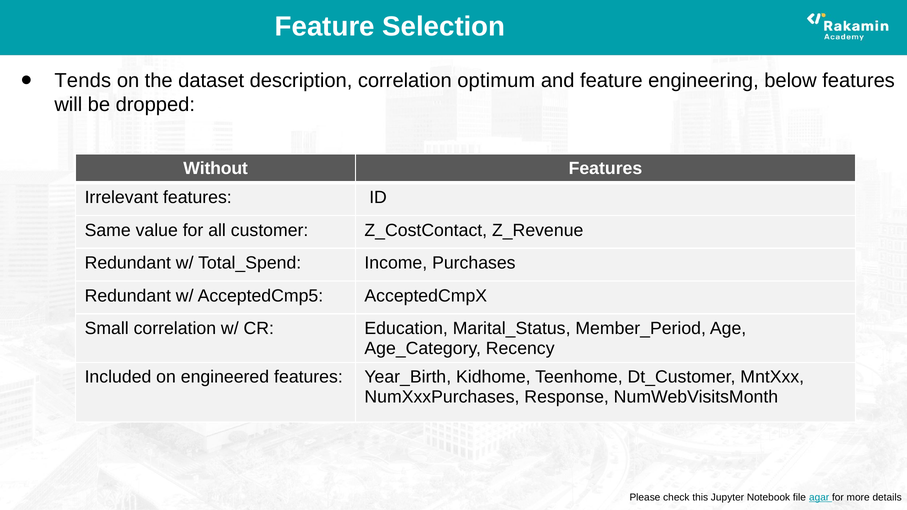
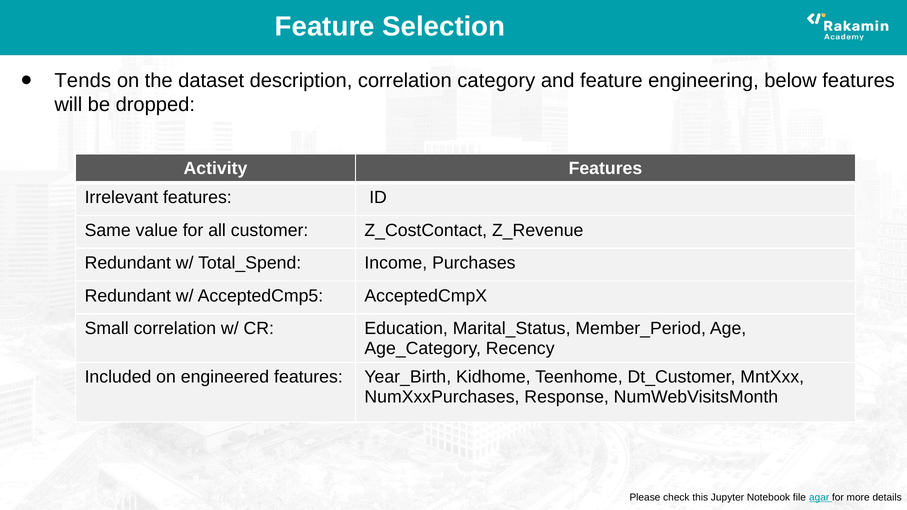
optimum: optimum -> category
Without: Without -> Activity
